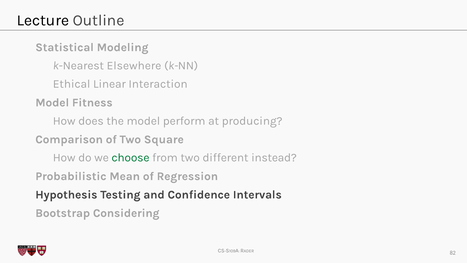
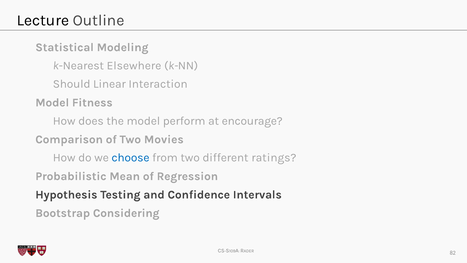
Ethical: Ethical -> Should
producing: producing -> encourage
Square: Square -> Movies
choose colour: green -> blue
instead: instead -> ratings
